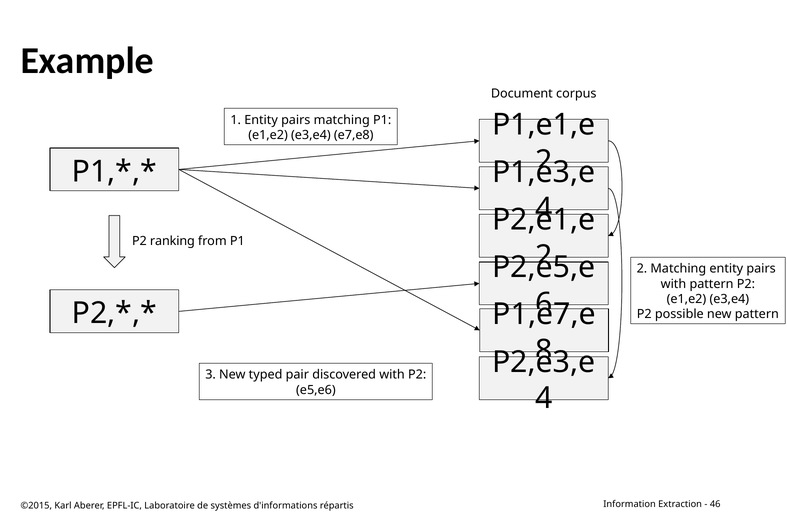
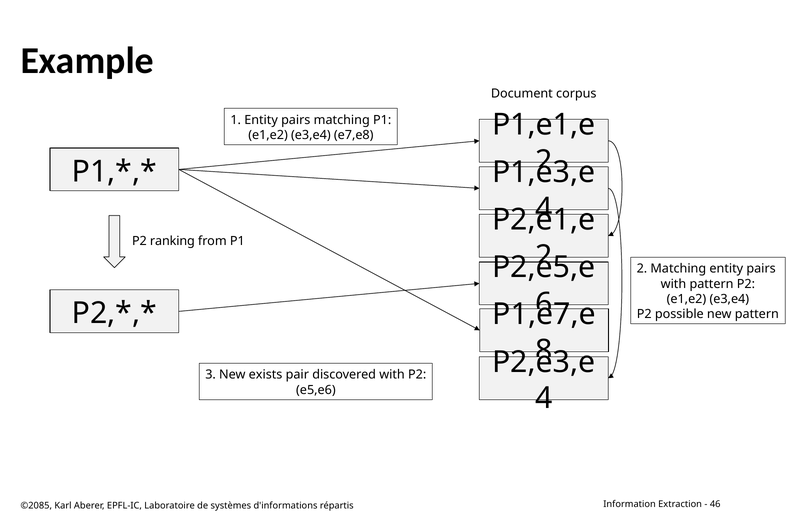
typed: typed -> exists
©2015: ©2015 -> ©2085
